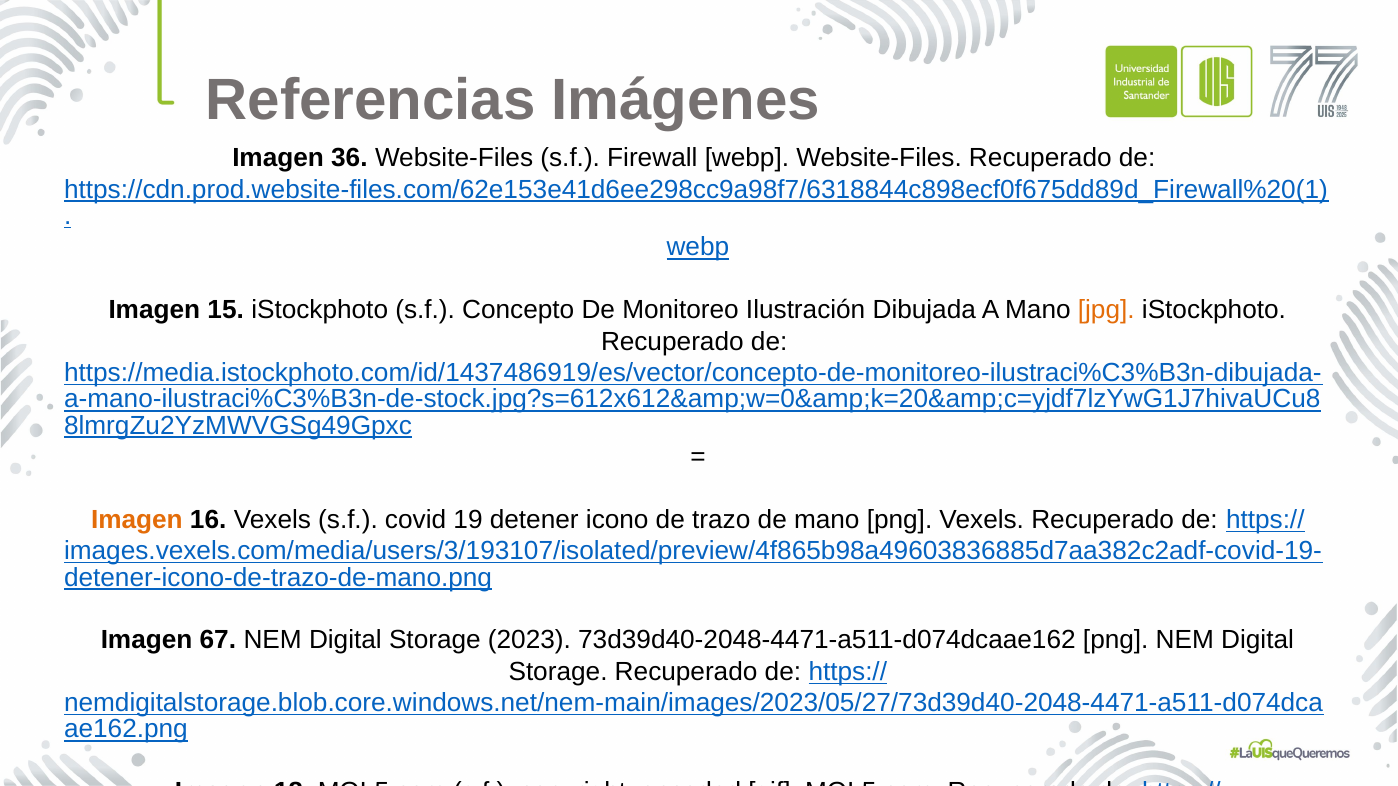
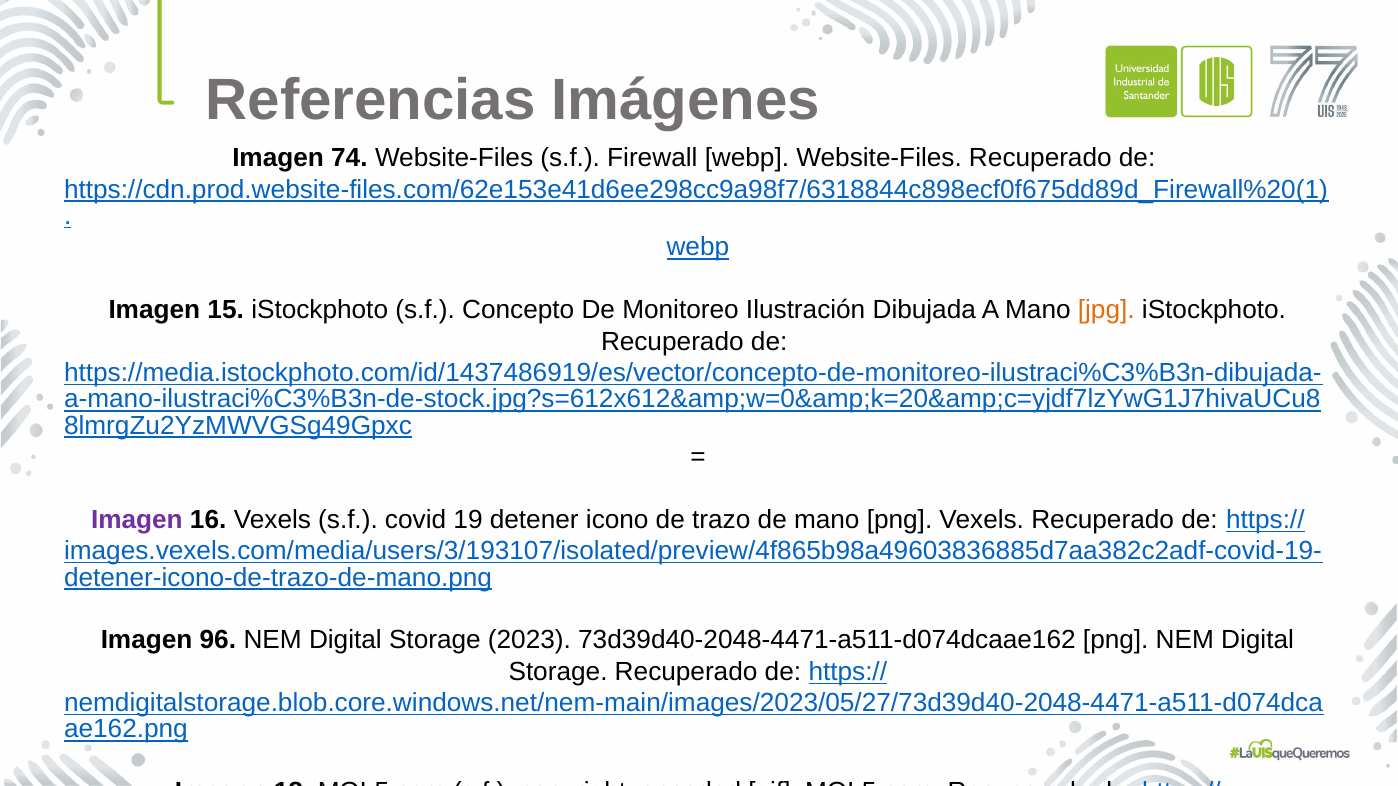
36: 36 -> 74
Imagen at (137, 520) colour: orange -> purple
67: 67 -> 96
